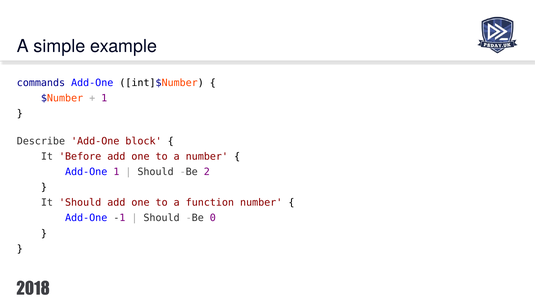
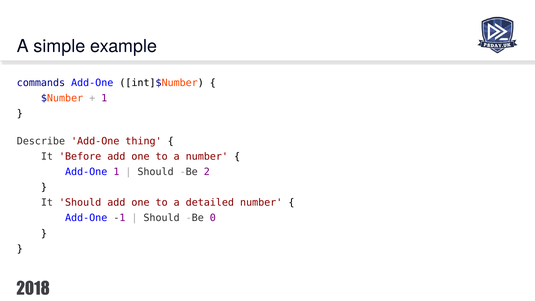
block: block -> thing
function: function -> detailed
